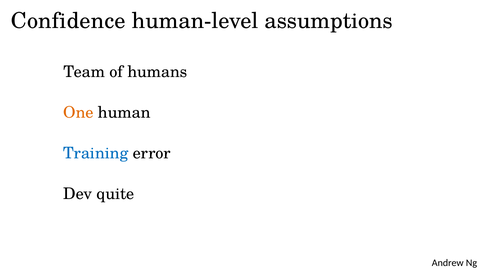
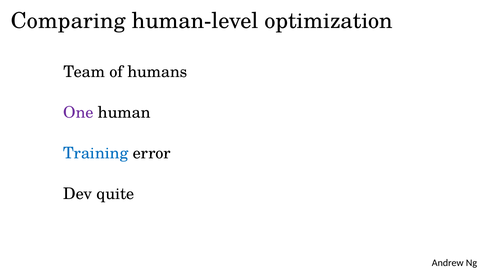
Confidence: Confidence -> Comparing
assumptions: assumptions -> optimization
One colour: orange -> purple
